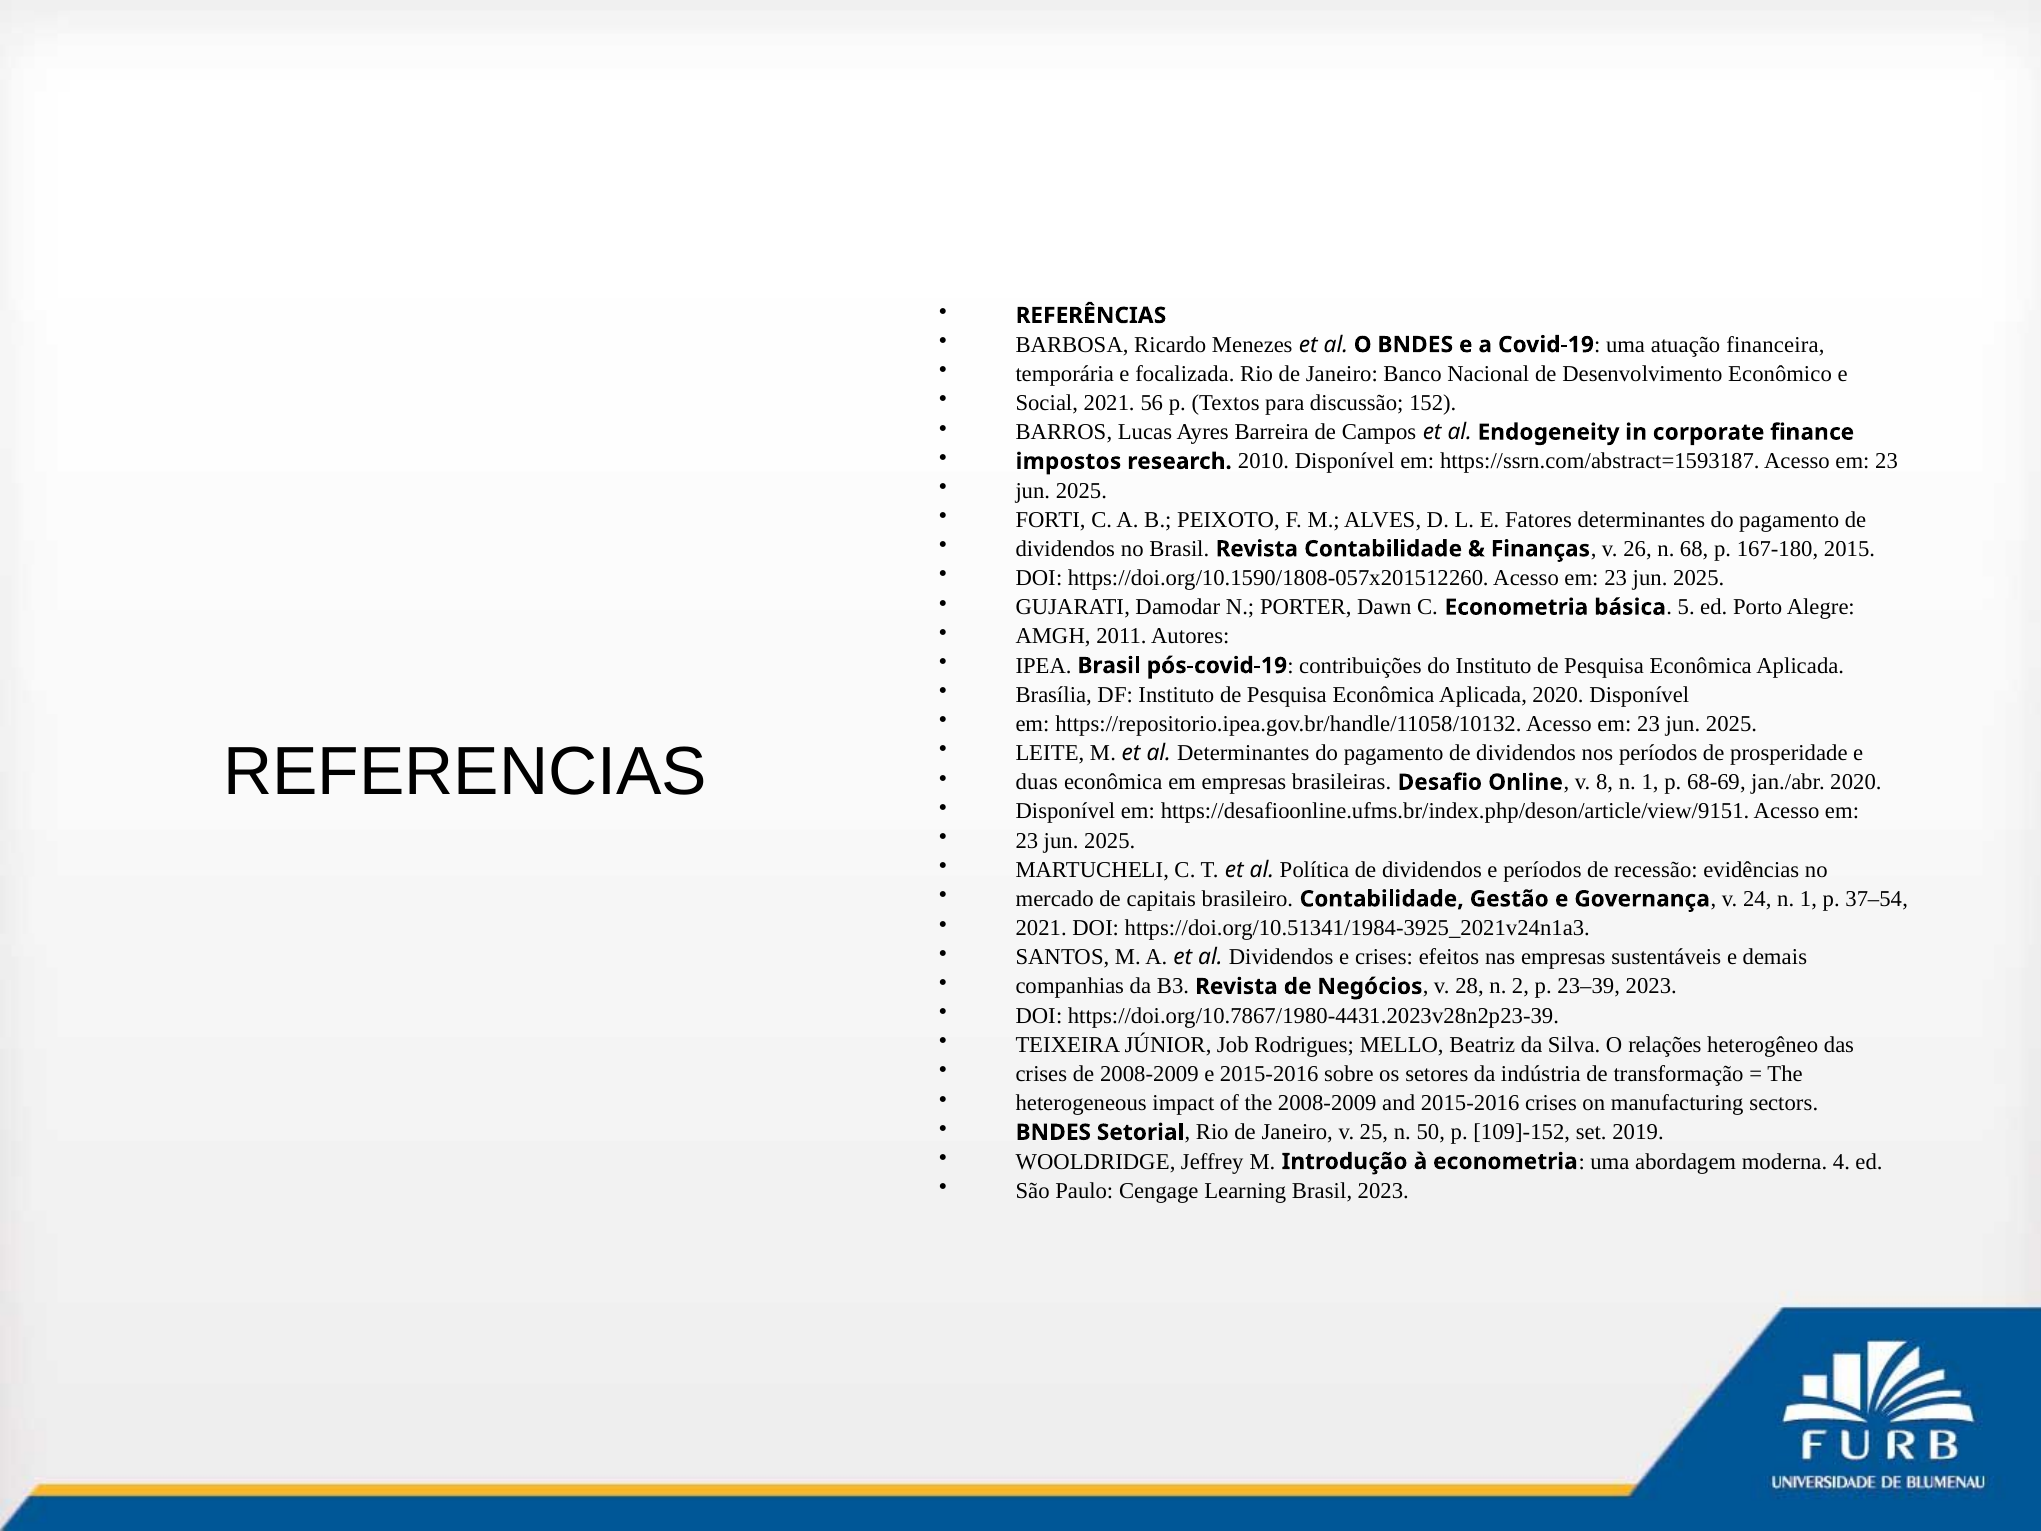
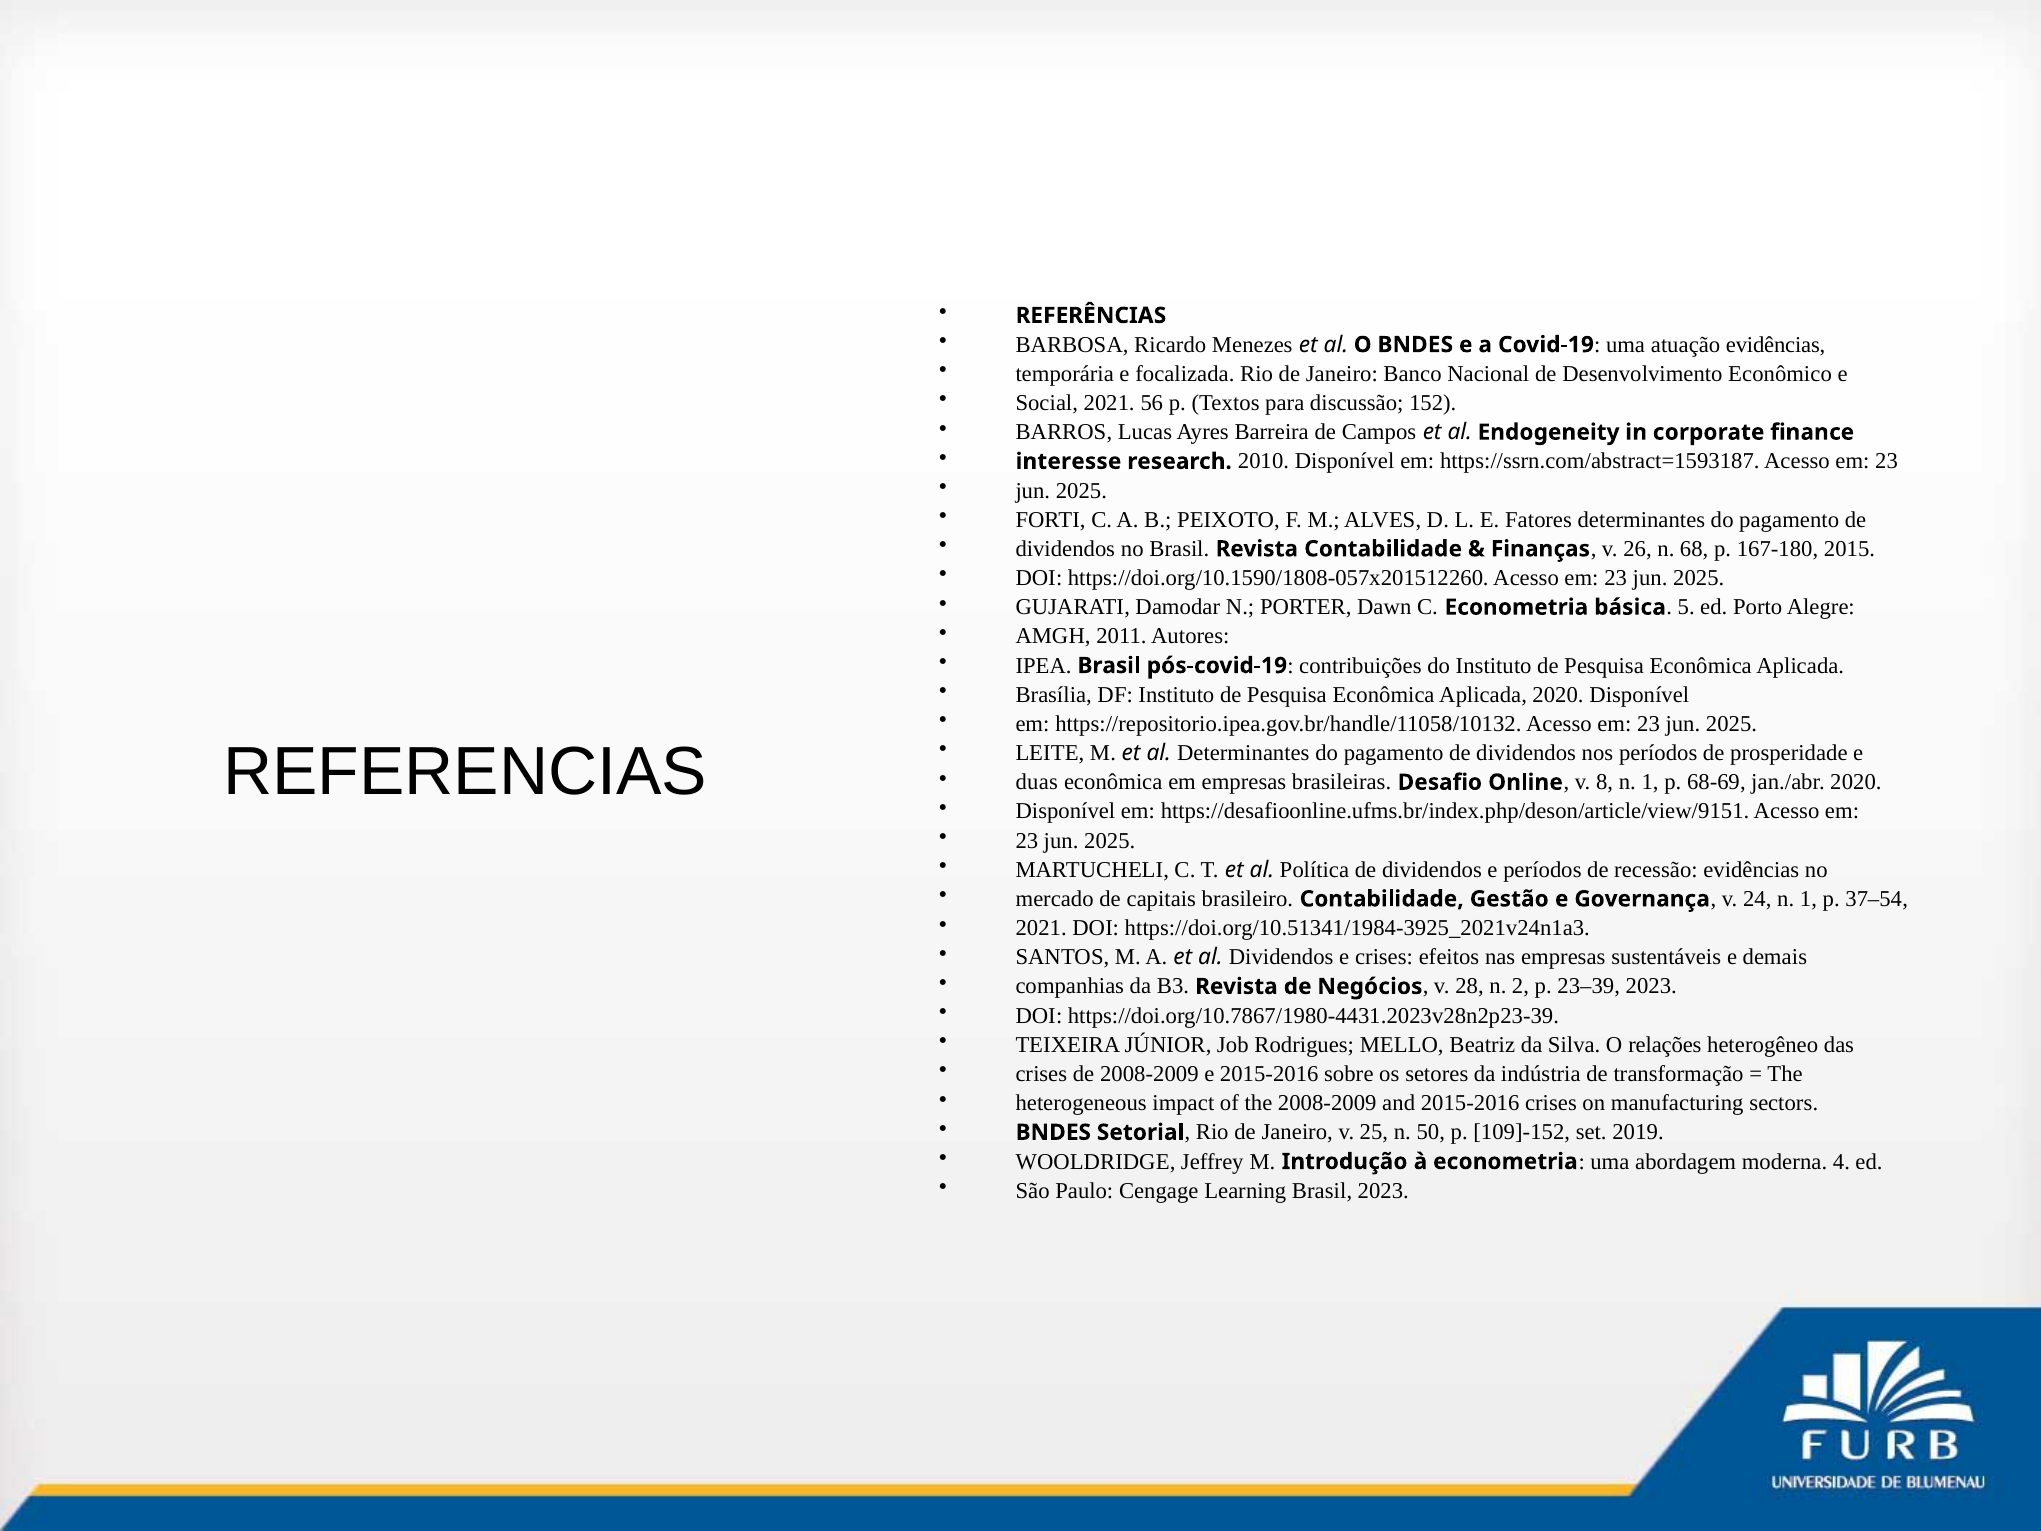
atuação financeira: financeira -> evidências
impostos: impostos -> interesse
